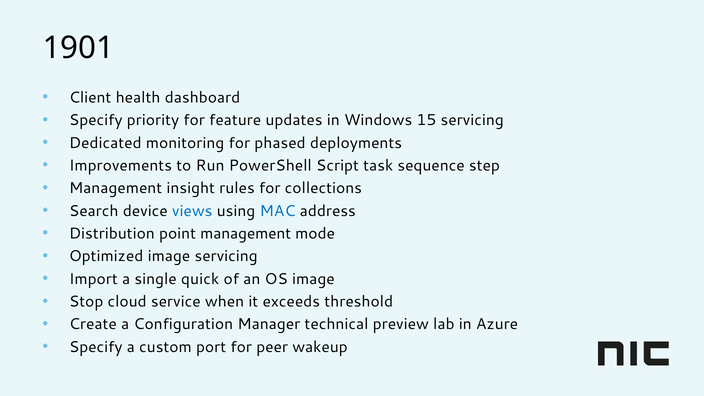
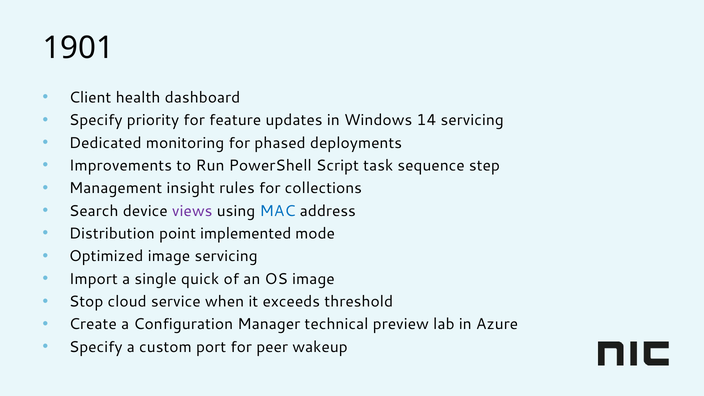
15: 15 -> 14
views colour: blue -> purple
point management: management -> implemented
